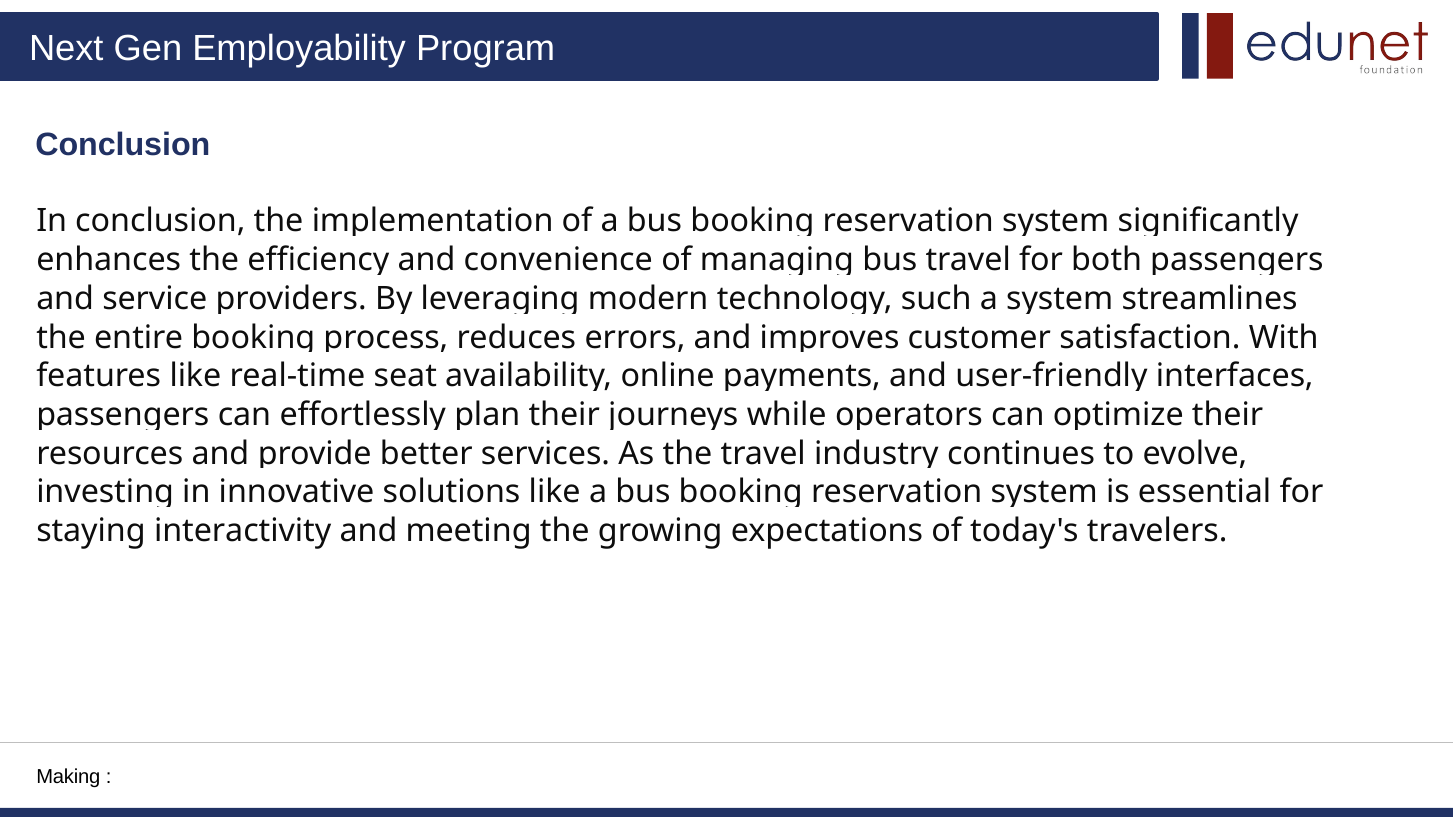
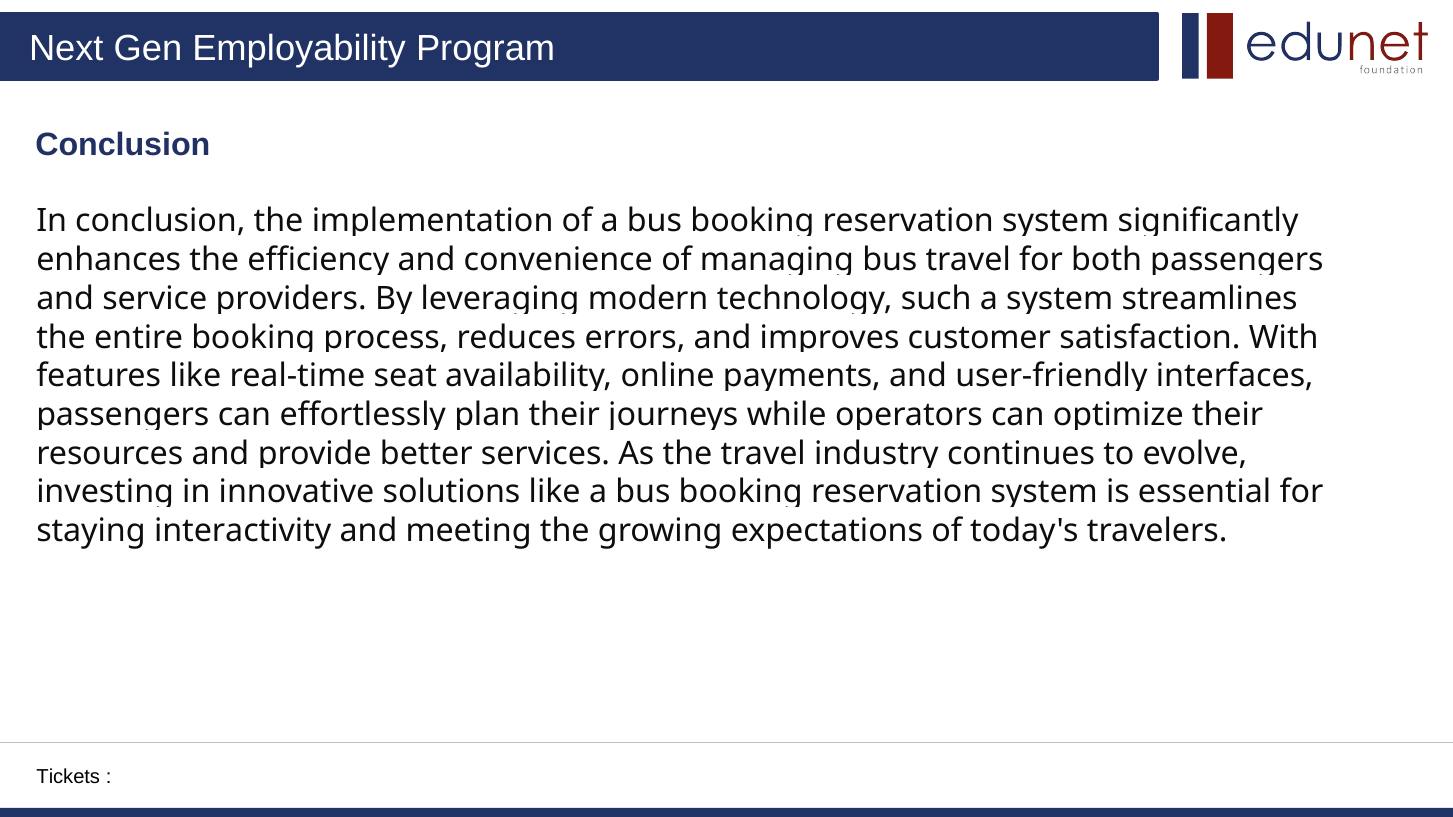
Making: Making -> Tickets
